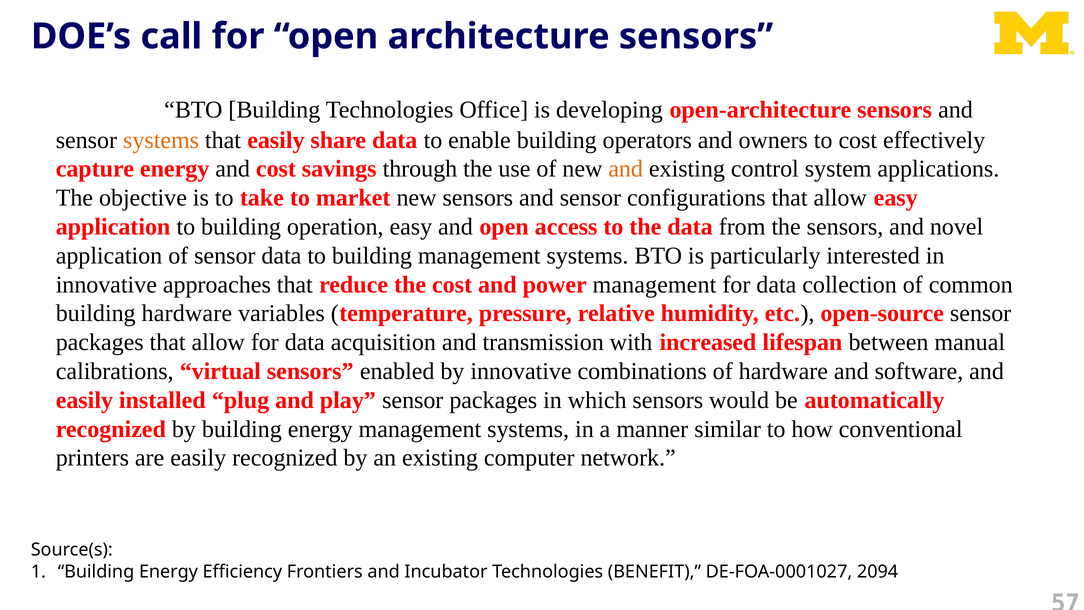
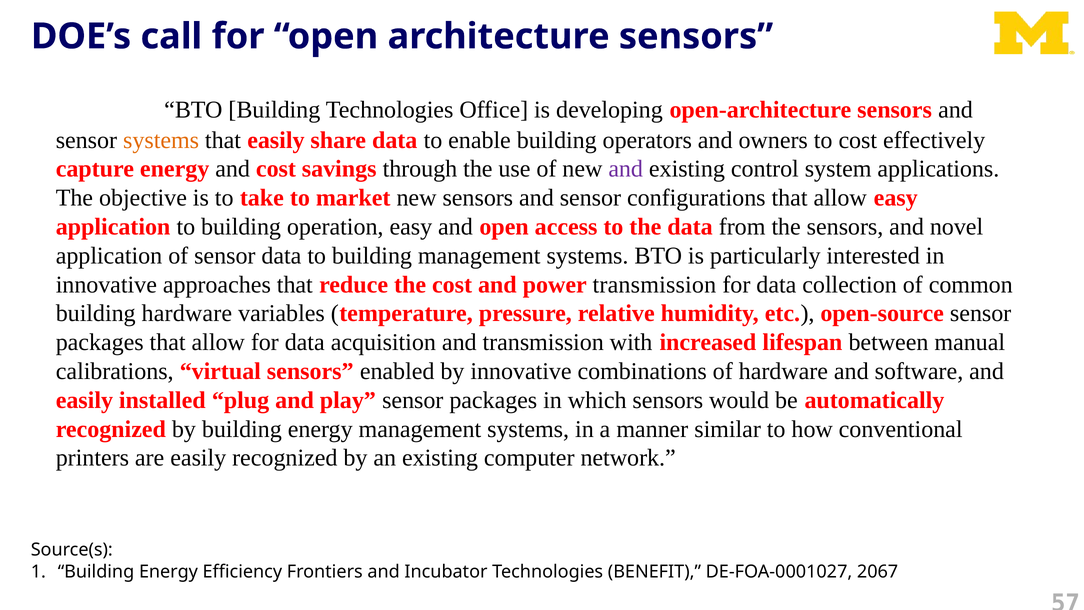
and at (626, 169) colour: orange -> purple
power management: management -> transmission
2094: 2094 -> 2067
